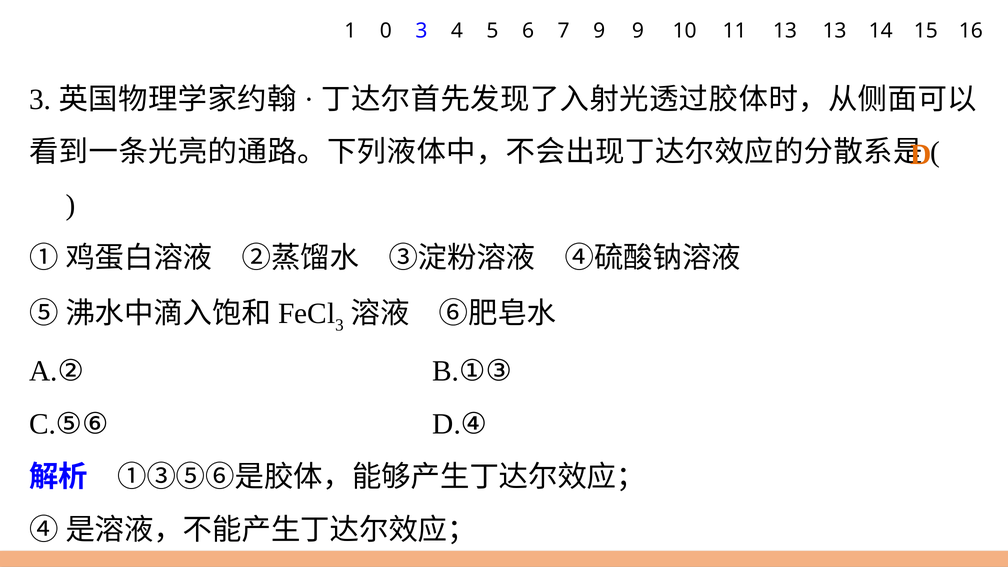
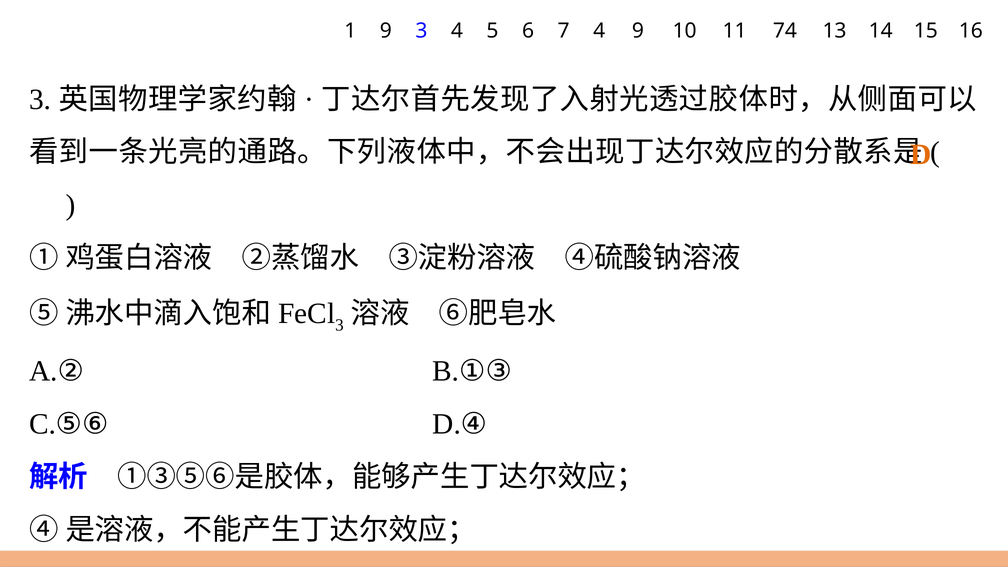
1 0: 0 -> 9
7 9: 9 -> 4
11 13: 13 -> 74
